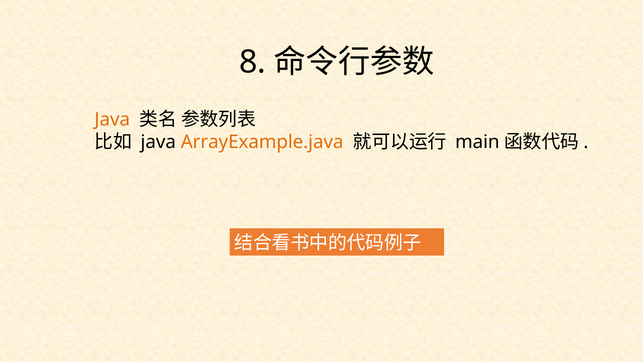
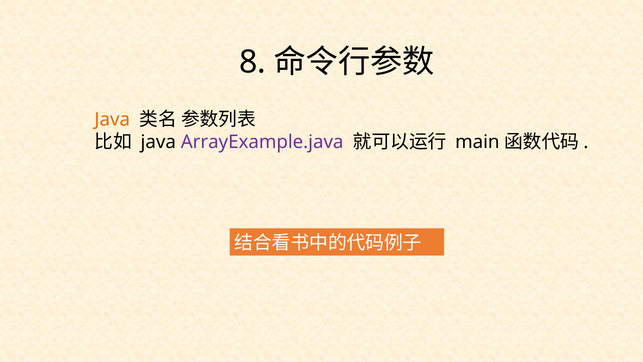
ArrayExample.java colour: orange -> purple
